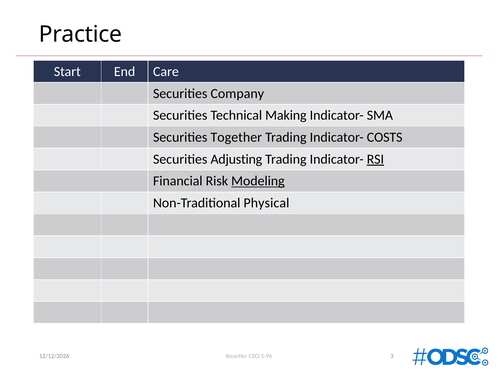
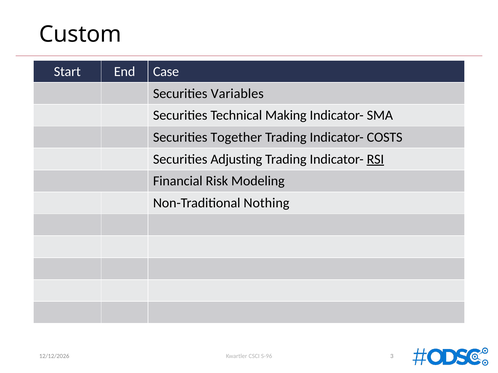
Practice: Practice -> Custom
Care: Care -> Case
Company: Company -> Variables
Modeling underline: present -> none
Physical: Physical -> Nothing
